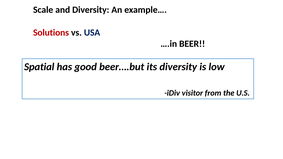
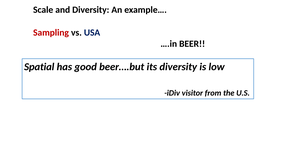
Solutions: Solutions -> Sampling
